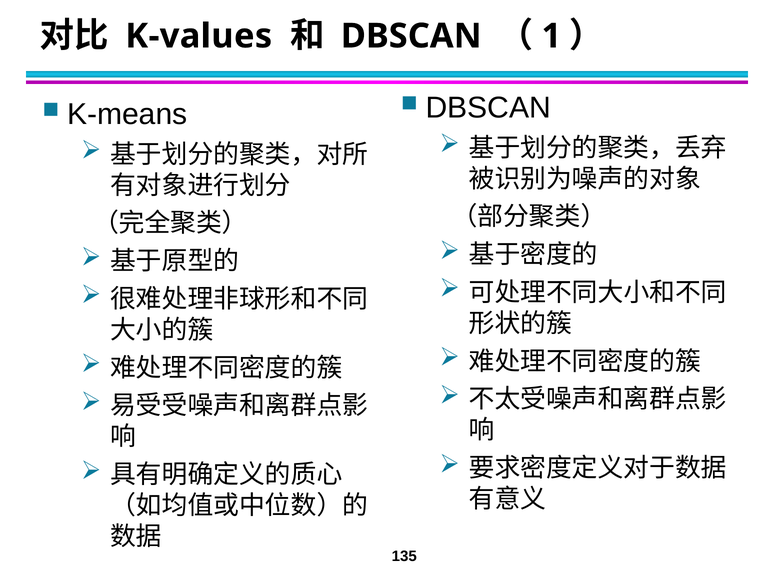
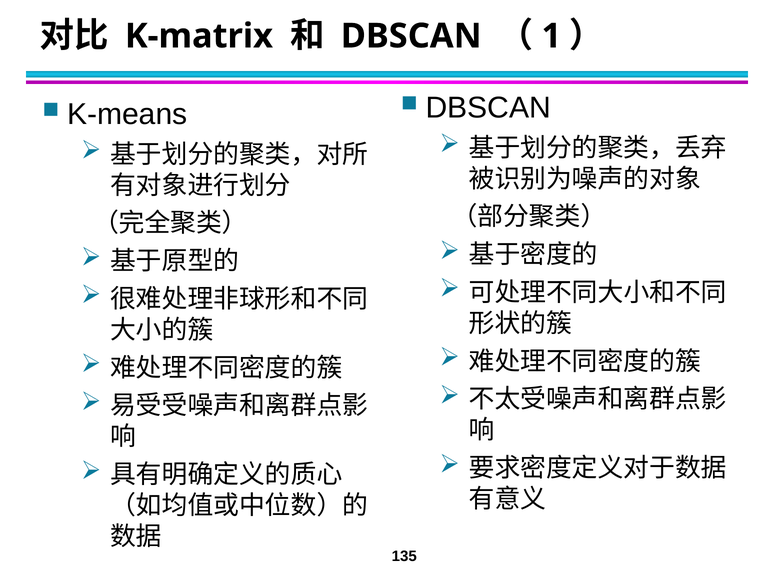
K-values: K-values -> K-matrix
